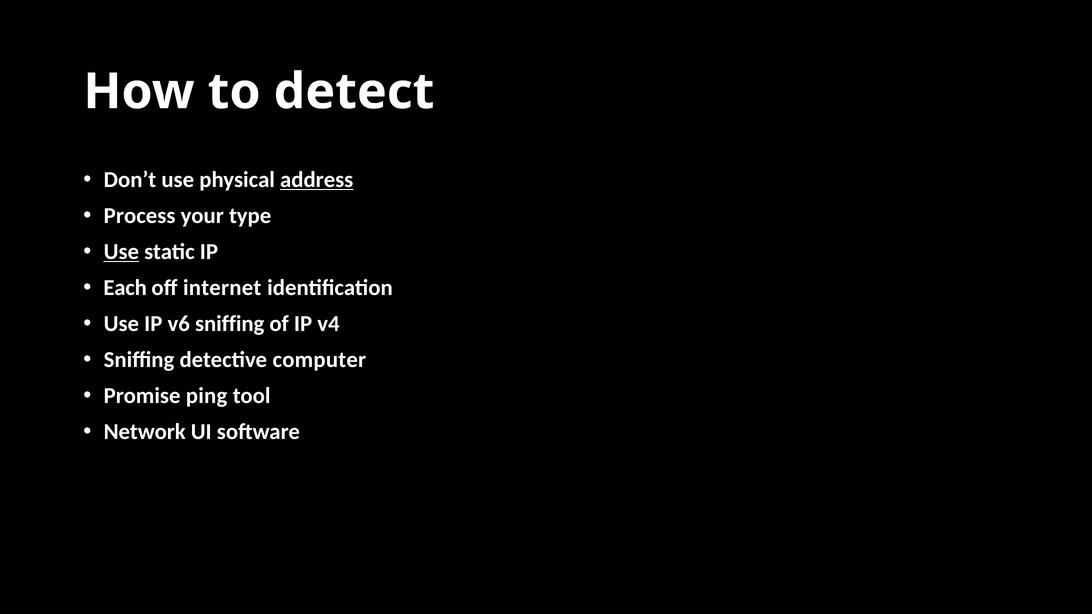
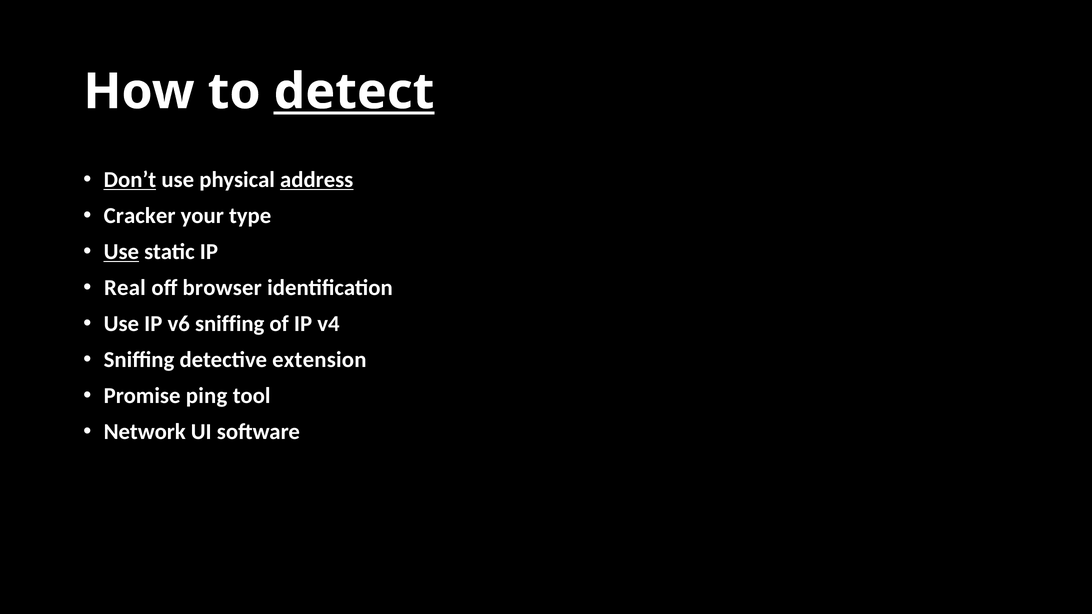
detect underline: none -> present
Don’t underline: none -> present
Process: Process -> Cracker
Each: Each -> Real
internet: internet -> browser
computer: computer -> extension
